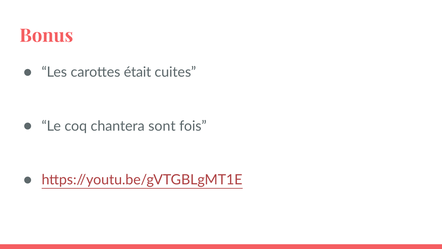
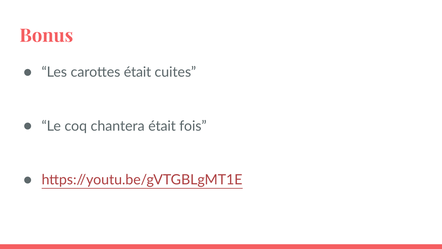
chantera sont: sont -> était
